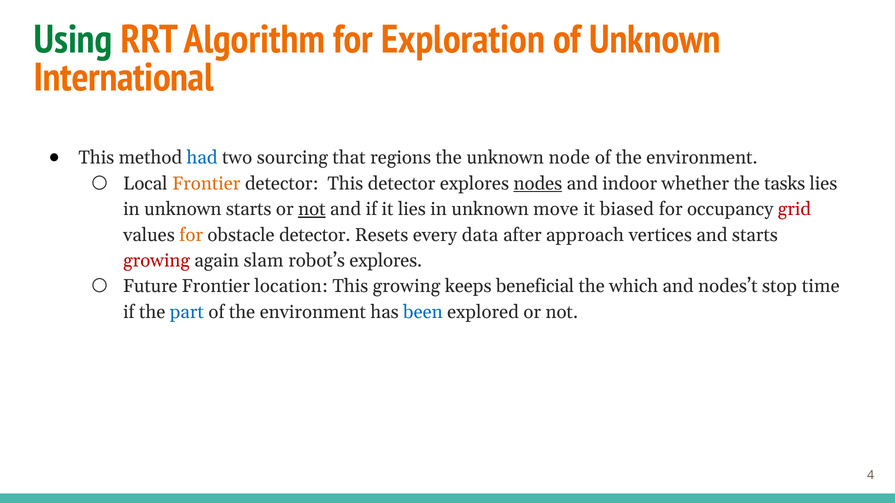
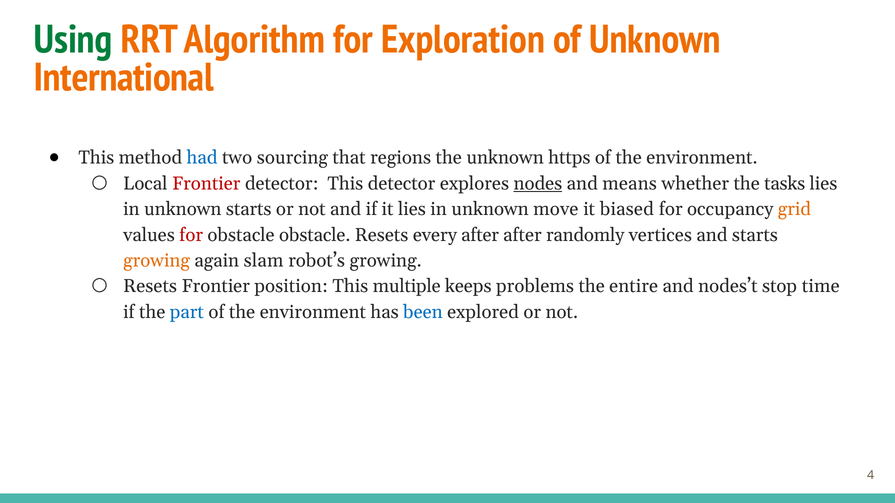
node: node -> https
Frontier at (206, 184) colour: orange -> red
indoor: indoor -> means
not at (312, 209) underline: present -> none
grid colour: red -> orange
for at (191, 235) colour: orange -> red
obstacle detector: detector -> obstacle
every data: data -> after
approach: approach -> randomly
growing at (157, 261) colour: red -> orange
robot’s explores: explores -> growing
Future at (150, 287): Future -> Resets
location: location -> position
This growing: growing -> multiple
beneficial: beneficial -> problems
which: which -> entire
